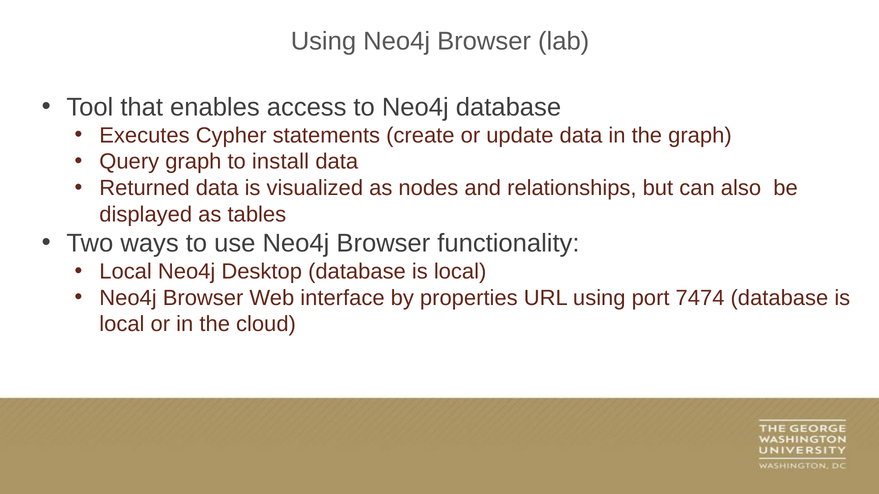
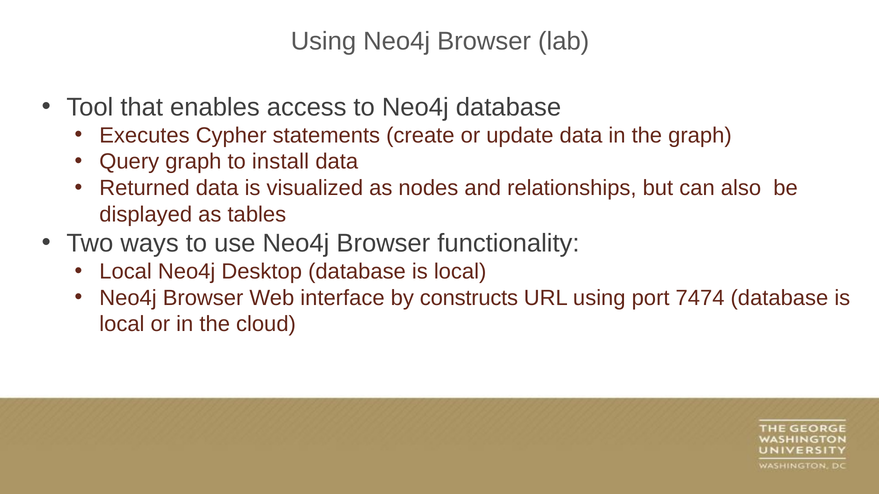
properties: properties -> constructs
